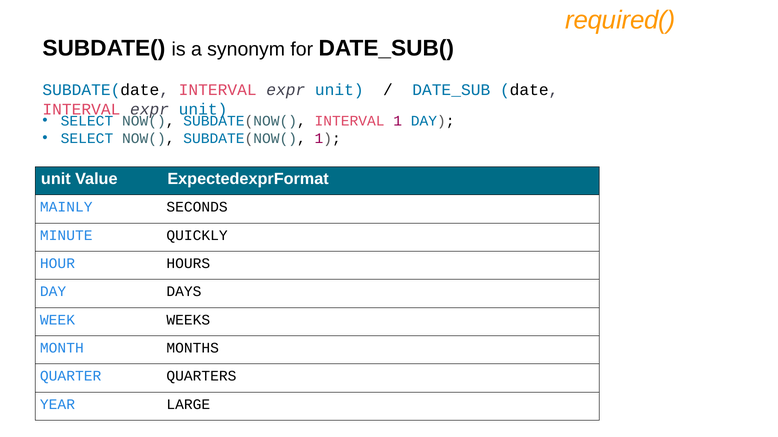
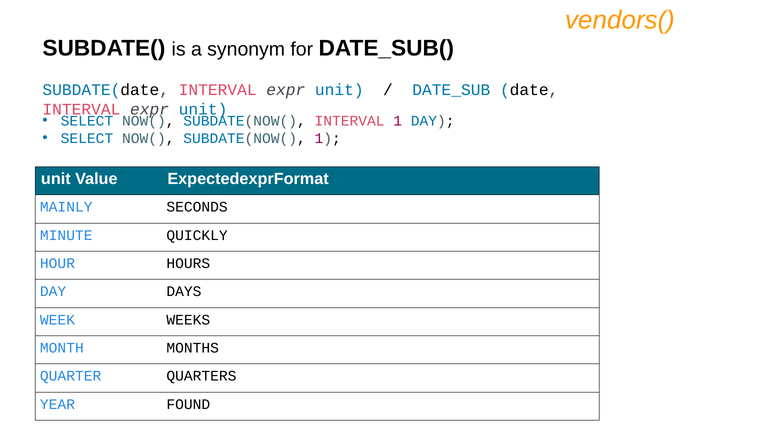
required(: required( -> vendors(
LARGE: LARGE -> FOUND
